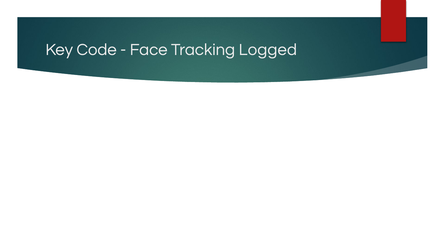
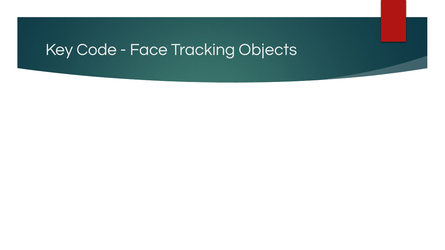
Logged: Logged -> Objects
